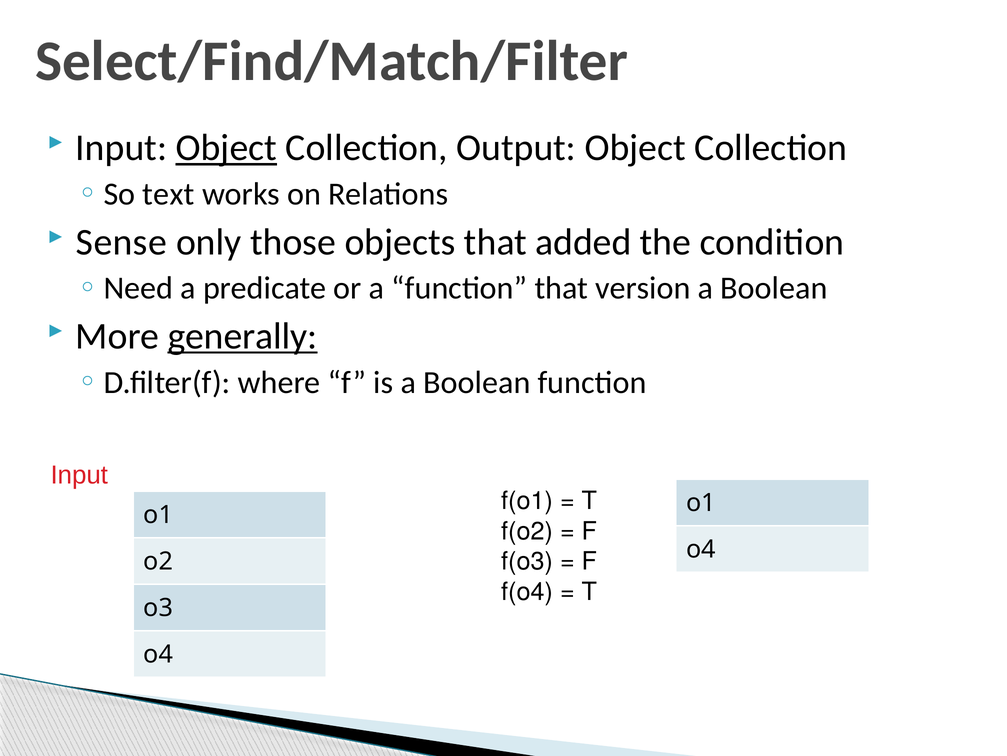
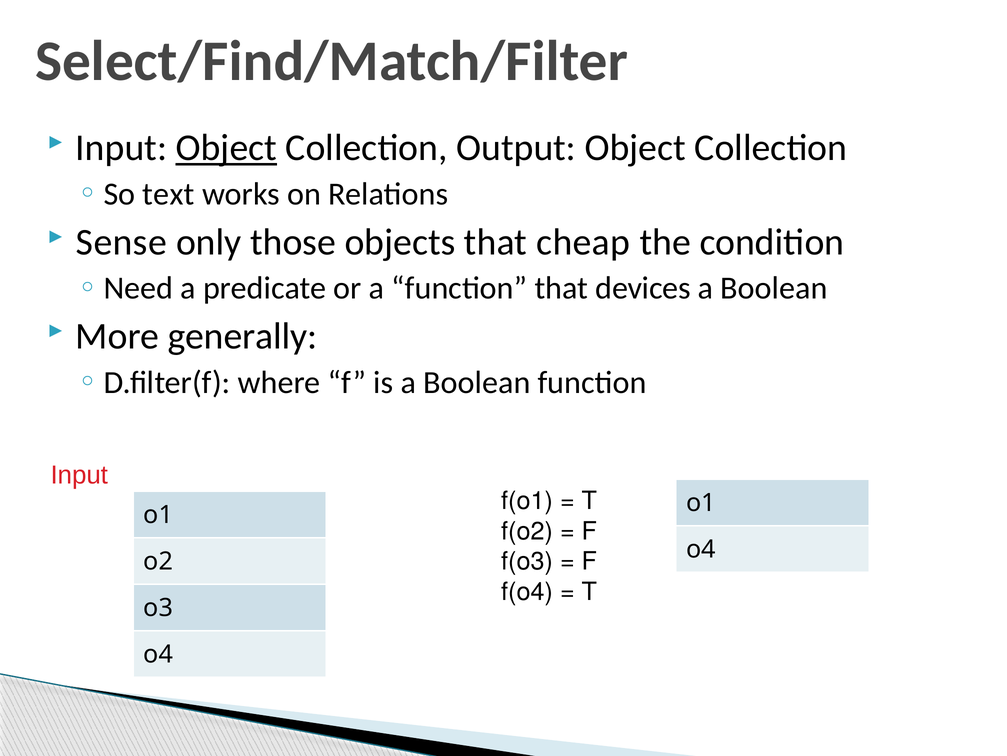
added: added -> cheap
version: version -> devices
generally underline: present -> none
